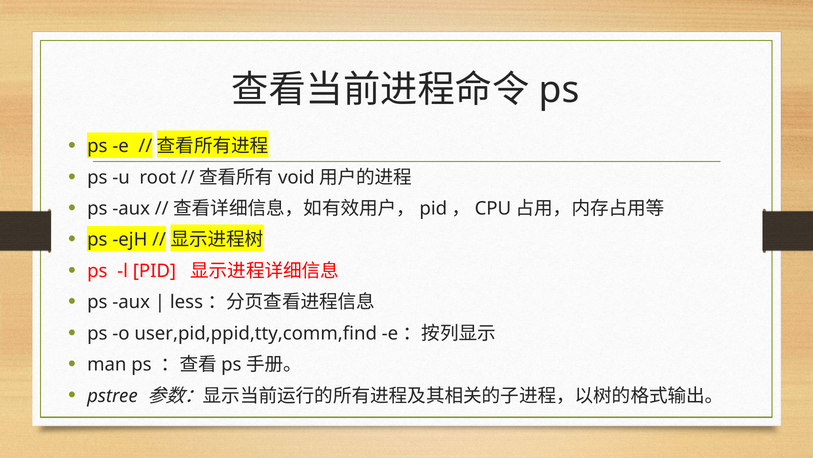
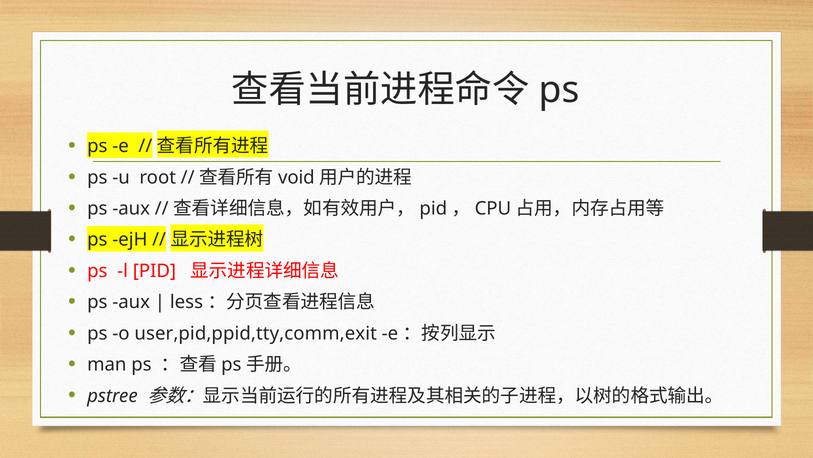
user,pid,ppid,tty,comm,find: user,pid,ppid,tty,comm,find -> user,pid,ppid,tty,comm,exit
